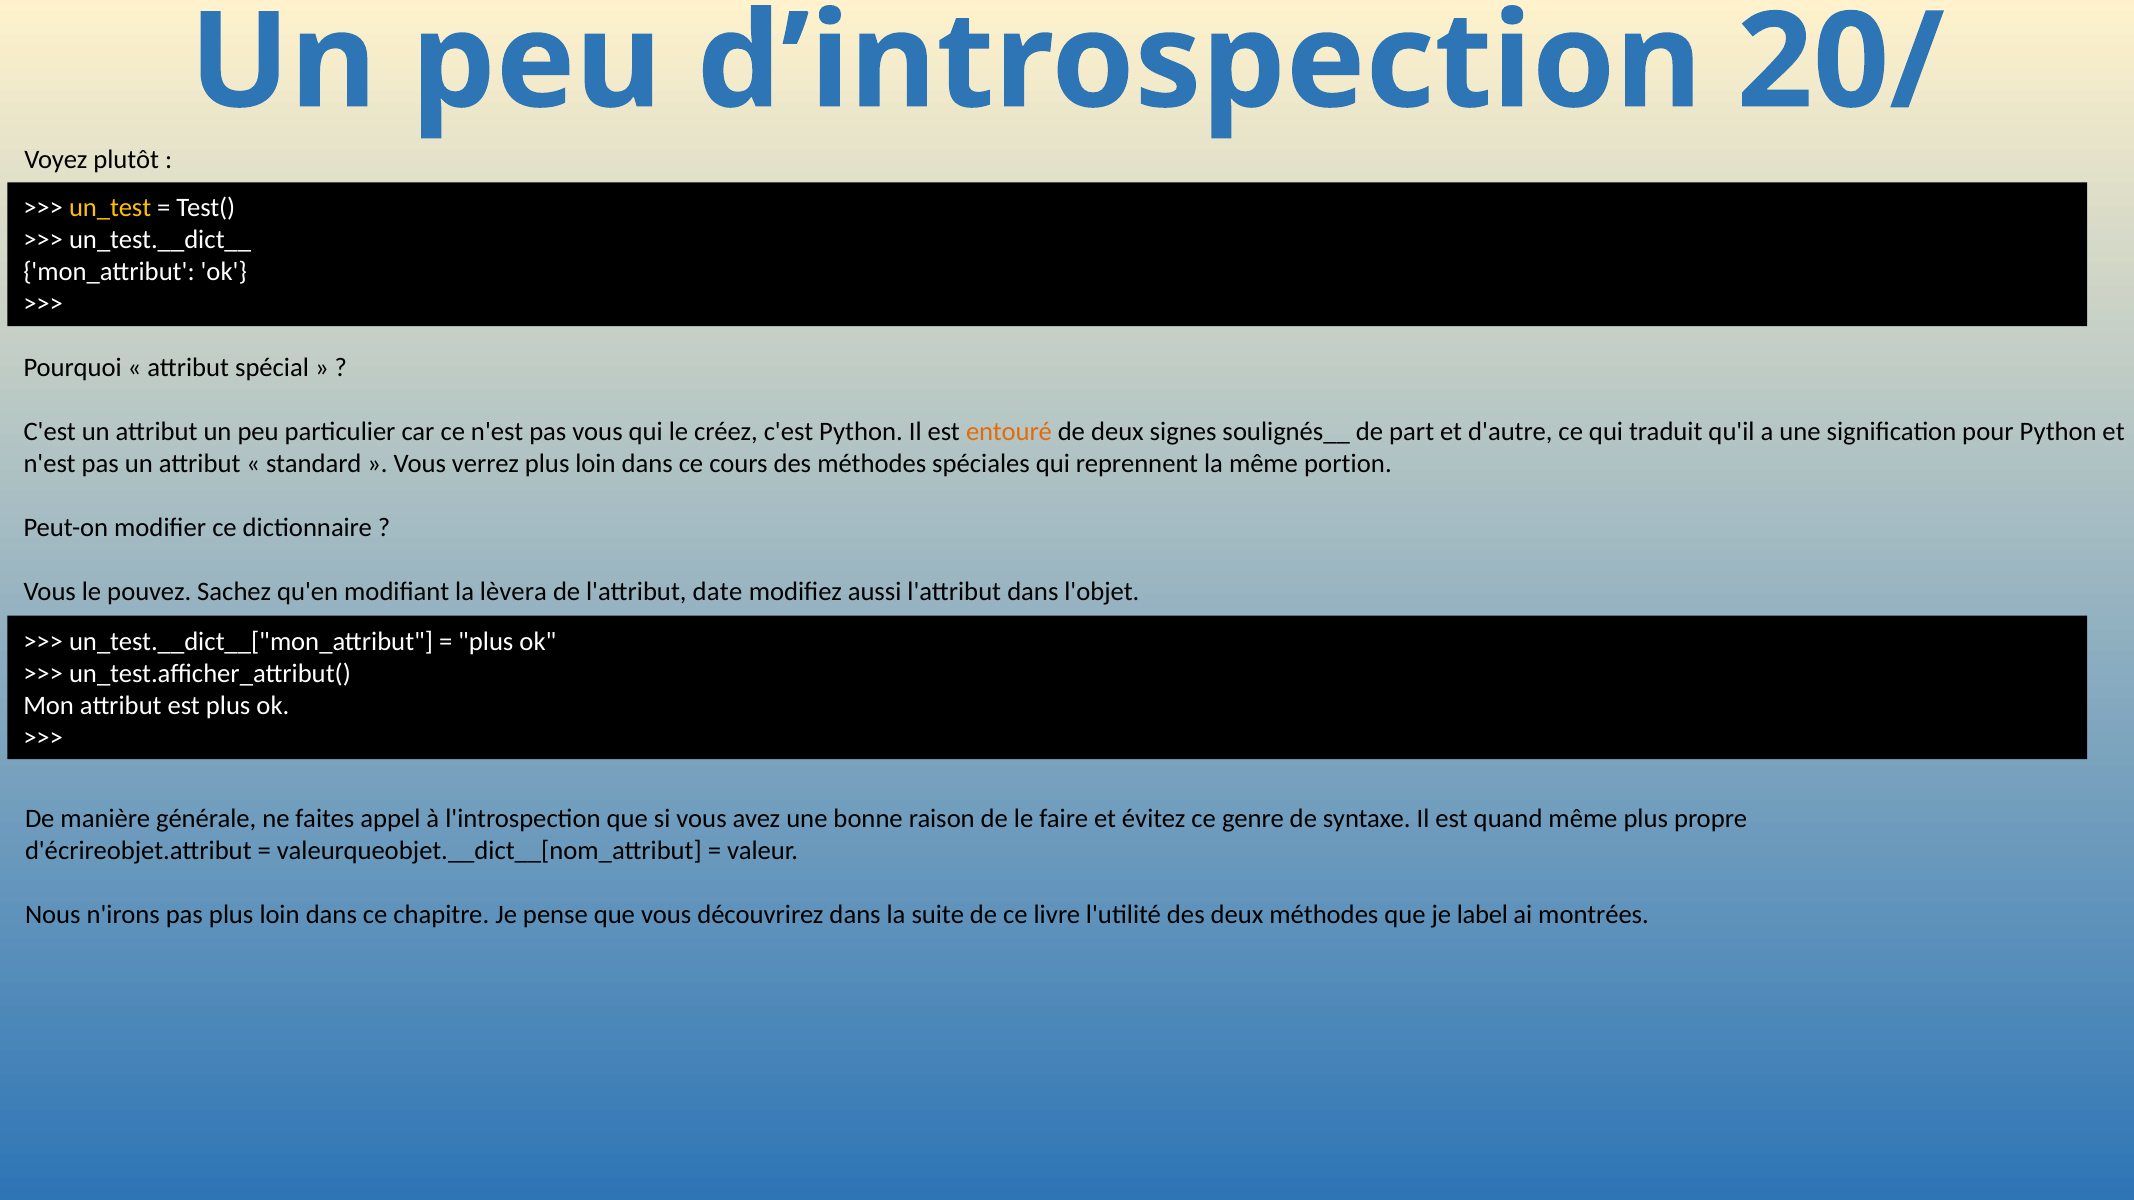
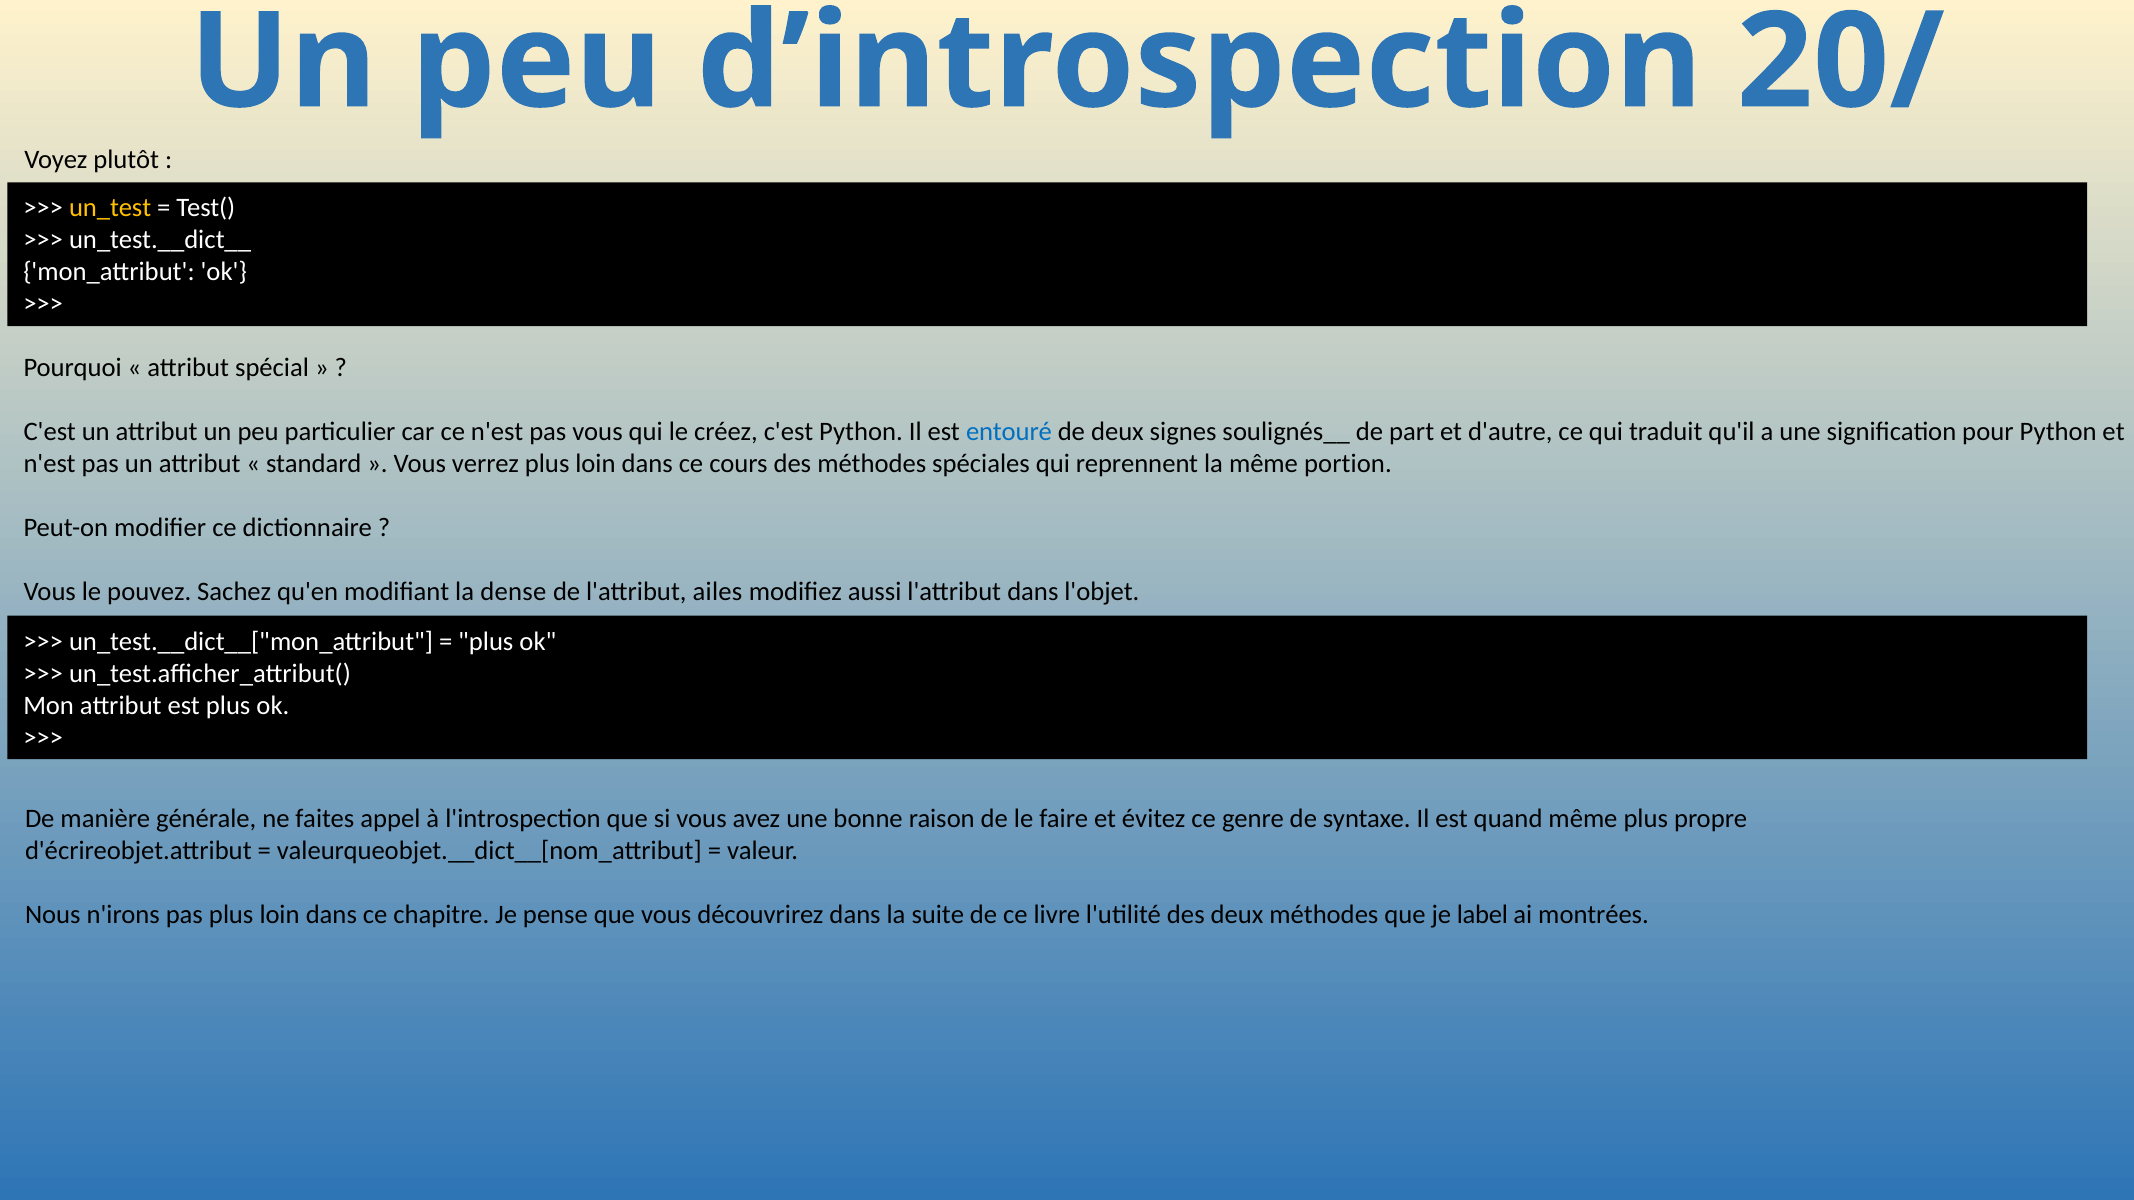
entouré colour: orange -> blue
lèvera: lèvera -> dense
date: date -> ailes
